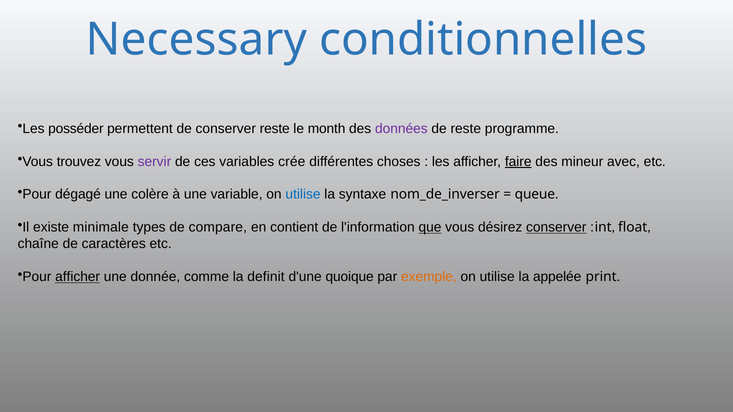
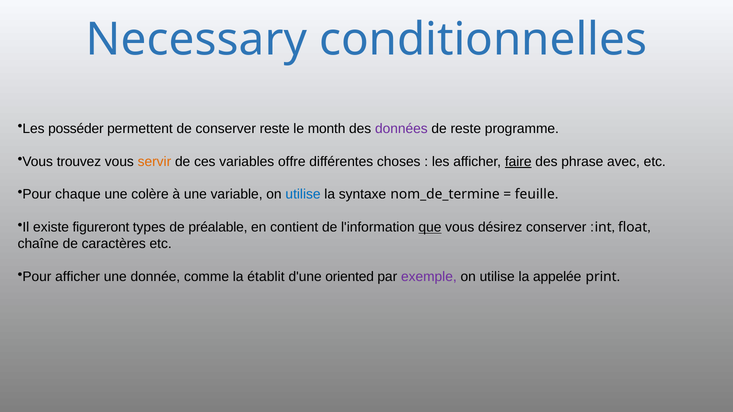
servir colour: purple -> orange
crée: crée -> offre
mineur: mineur -> phrase
dégagé: dégagé -> chaque
nom_de_inverser: nom_de_inverser -> nom_de_termine
queue: queue -> feuille
minimale: minimale -> figureront
compare: compare -> préalable
conserver at (556, 228) underline: present -> none
afficher at (78, 277) underline: present -> none
definit: definit -> établit
quoique: quoique -> oriented
exemple colour: orange -> purple
